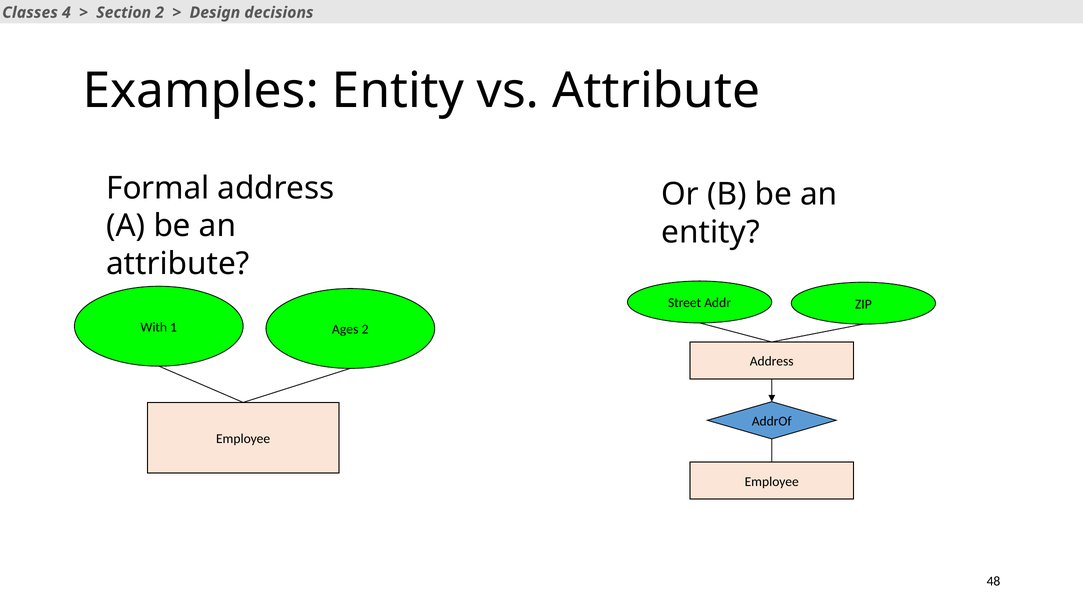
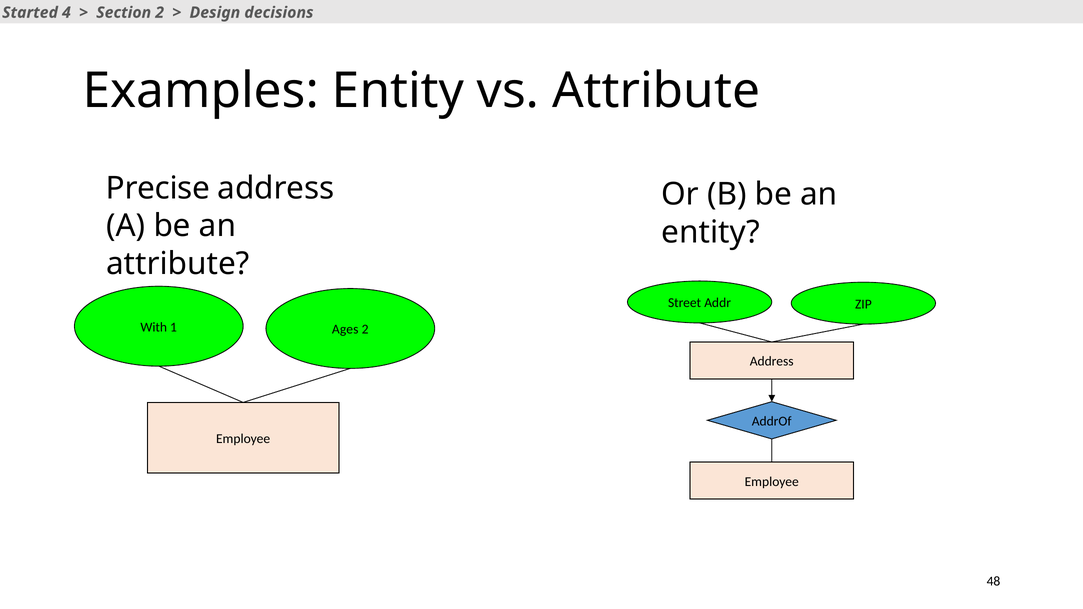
Classes: Classes -> Started
Formal: Formal -> Precise
